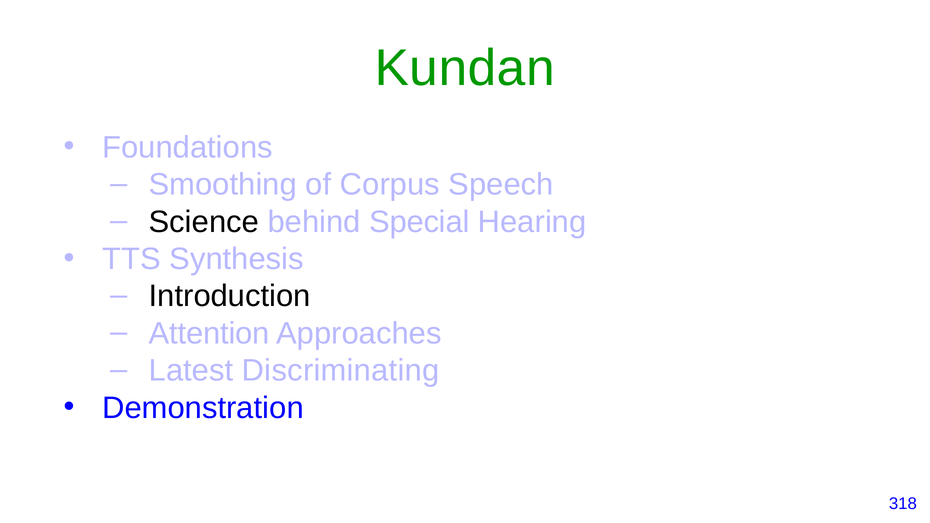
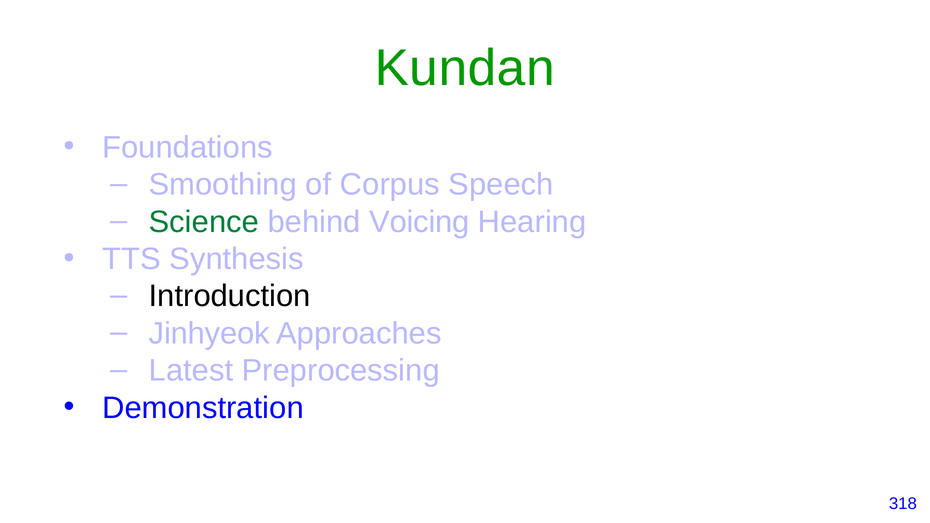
Science colour: black -> green
Special: Special -> Voicing
Attention: Attention -> Jinhyeok
Discriminating: Discriminating -> Preprocessing
